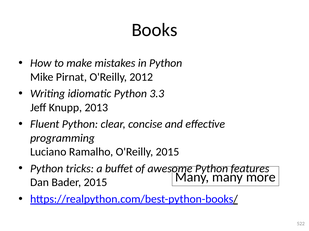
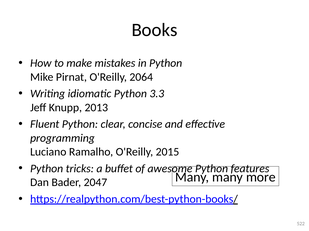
2012: 2012 -> 2064
Bader 2015: 2015 -> 2047
